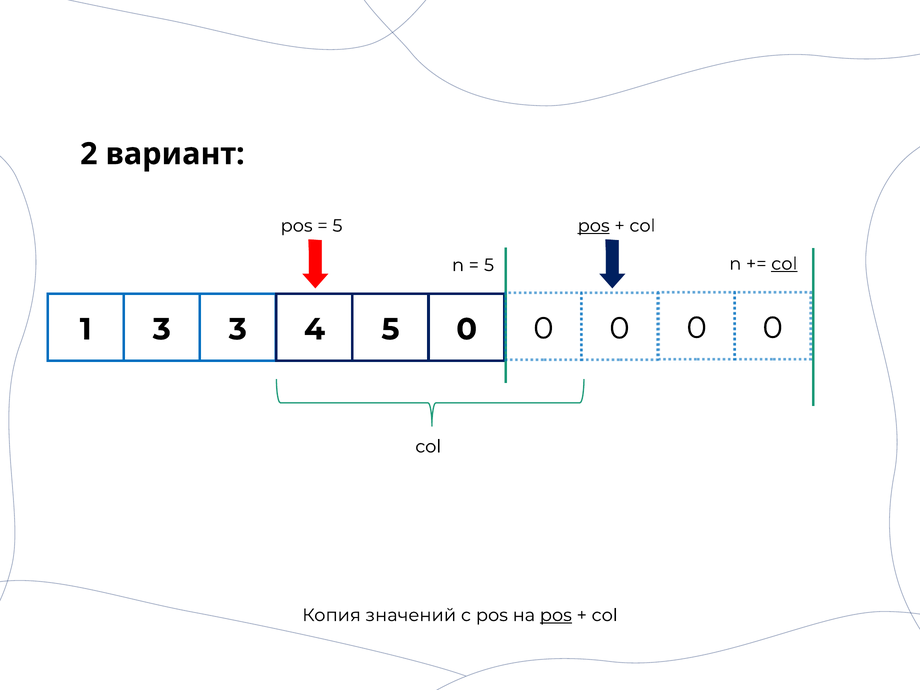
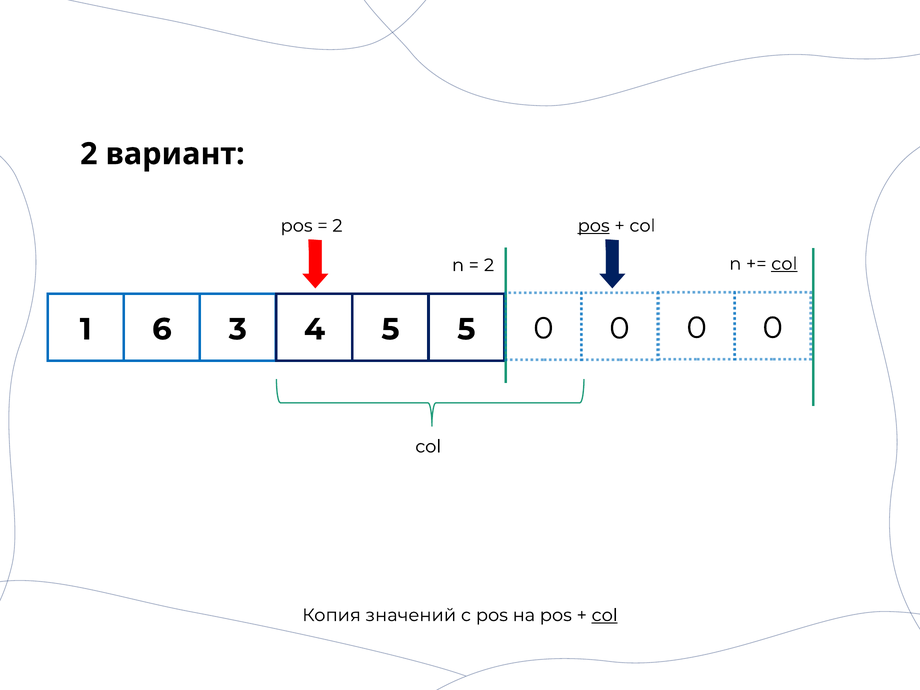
5 at (337, 226): 5 -> 2
5 at (489, 265): 5 -> 2
1 3: 3 -> 6
5 0: 0 -> 5
pos at (556, 615) underline: present -> none
col at (605, 615) underline: none -> present
